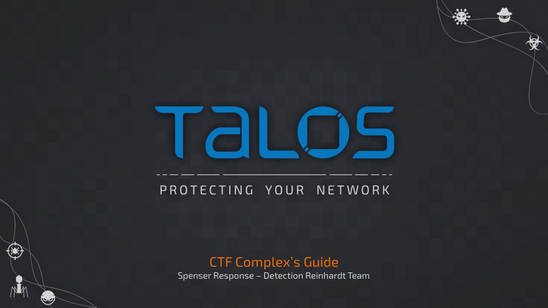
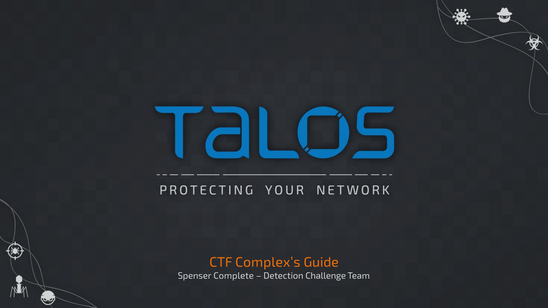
Response: Response -> Complete
Reinhardt: Reinhardt -> Challenge
